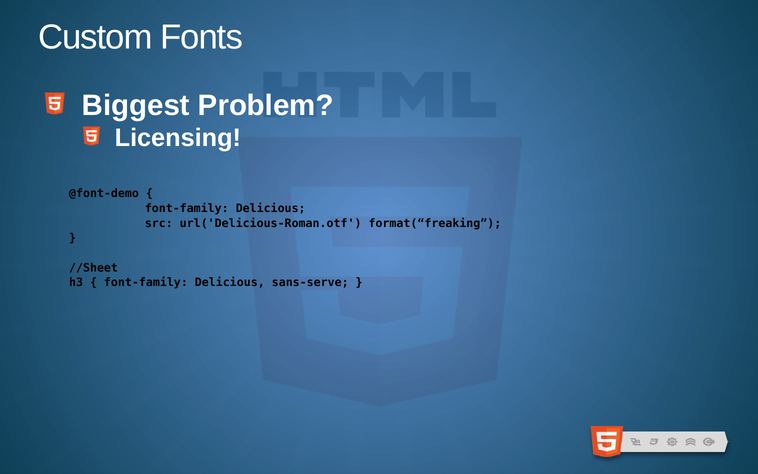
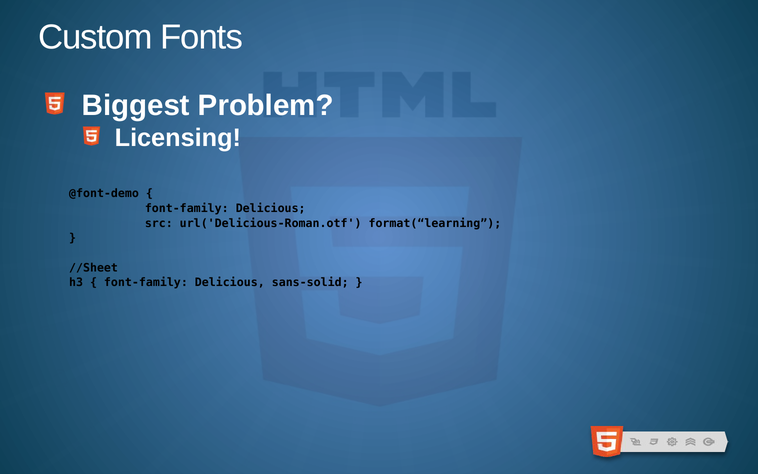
format(“freaking: format(“freaking -> format(“learning
sans-serve: sans-serve -> sans-solid
